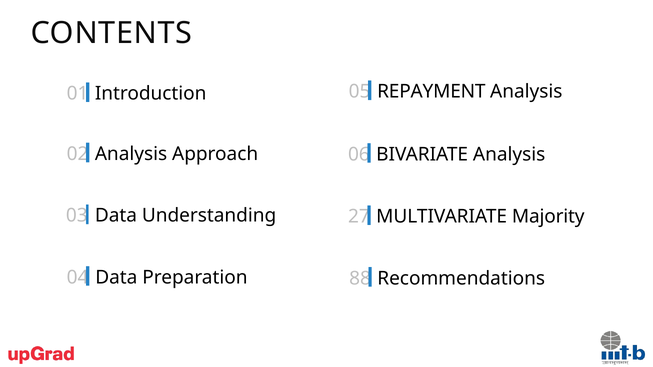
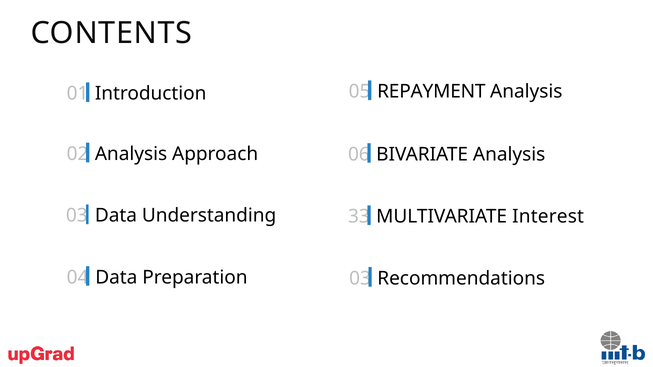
27: 27 -> 33
Majority: Majority -> Interest
Preparation 88: 88 -> 03
